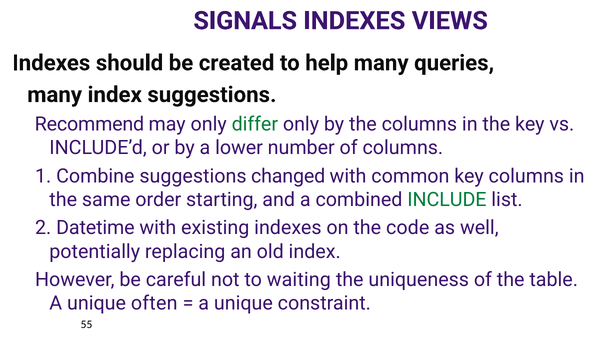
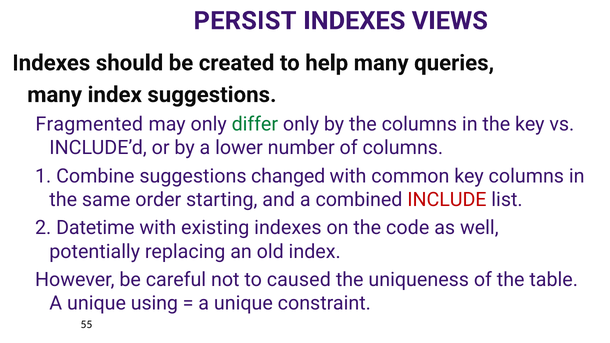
SIGNALS: SIGNALS -> PERSIST
Recommend: Recommend -> Fragmented
INCLUDE colour: green -> red
waiting: waiting -> caused
often: often -> using
